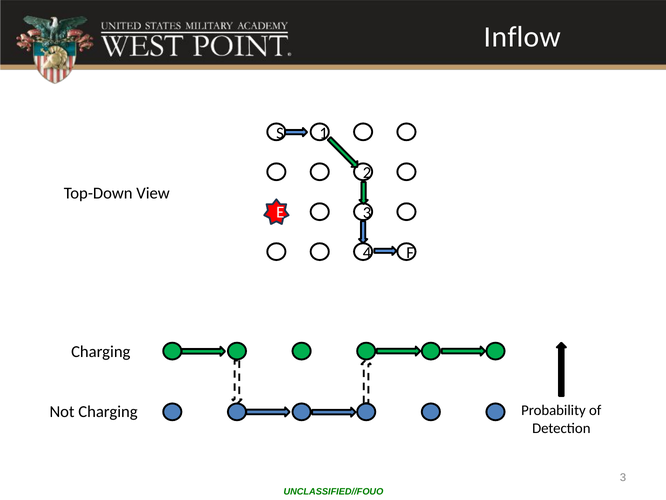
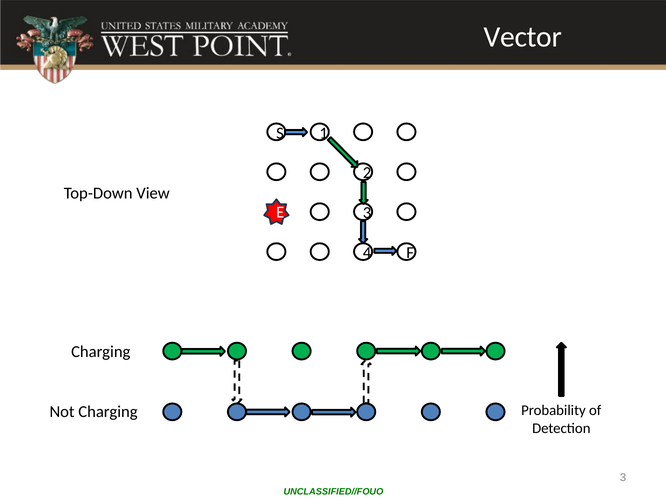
Inflow: Inflow -> Vector
